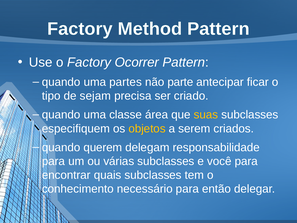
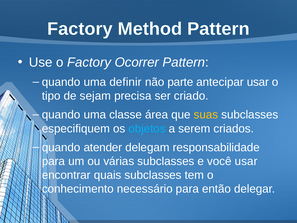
partes: partes -> definir
antecipar ficar: ficar -> usar
objetos colour: yellow -> light blue
querem: querem -> atender
você para: para -> usar
